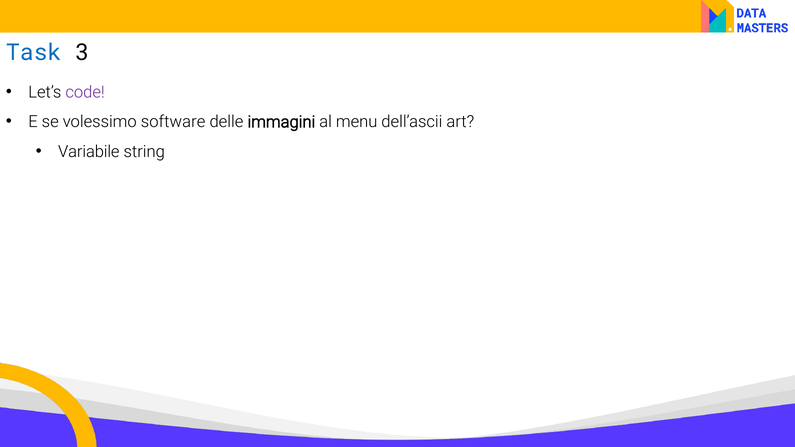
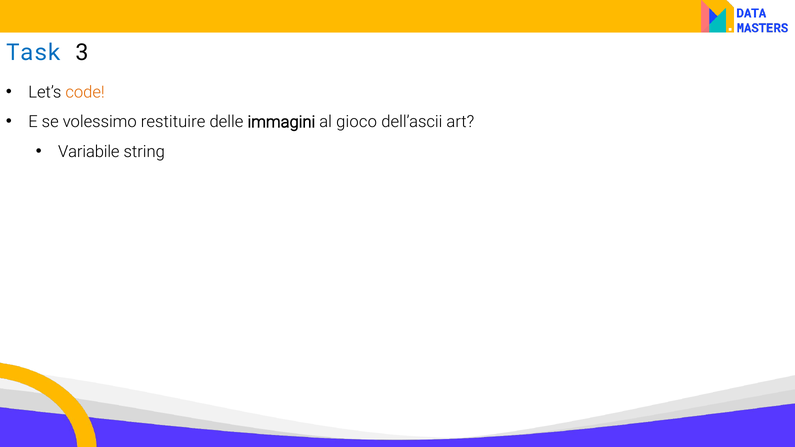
code colour: purple -> orange
software: software -> restituire
menu: menu -> gioco
